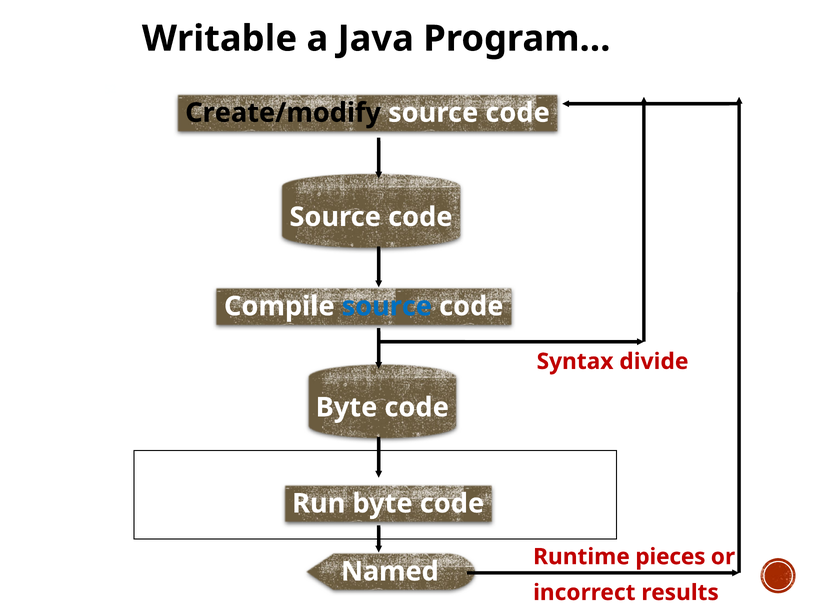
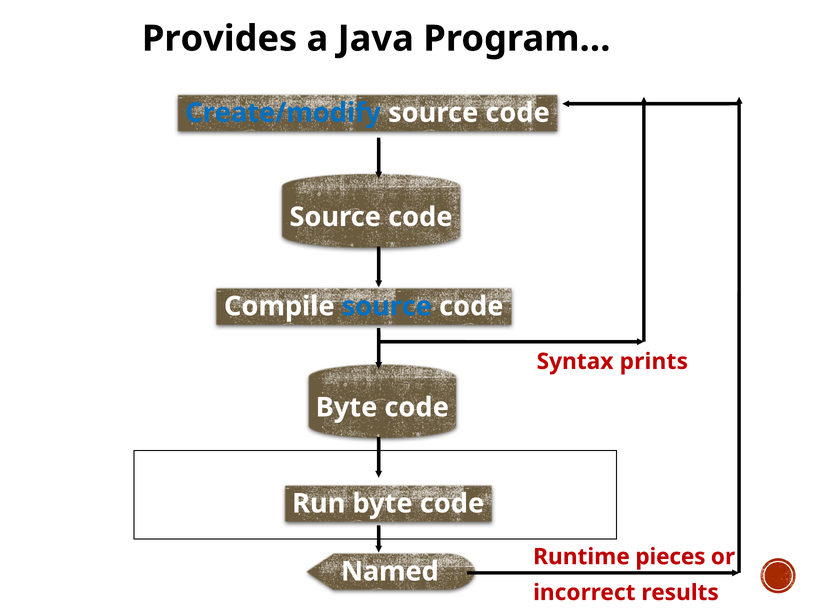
Writable: Writable -> Provides
Create/modify colour: black -> blue
divide: divide -> prints
